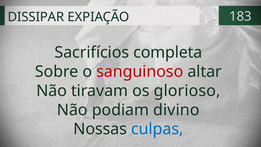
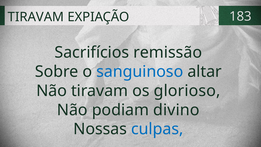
DISSIPAR at (36, 17): DISSIPAR -> TIRAVAM
completa: completa -> remissão
sanguinoso colour: red -> blue
